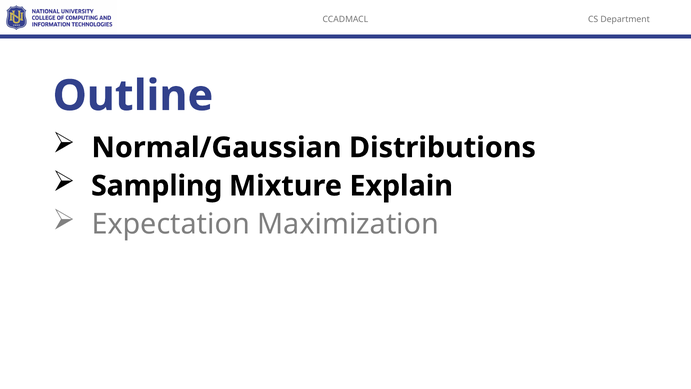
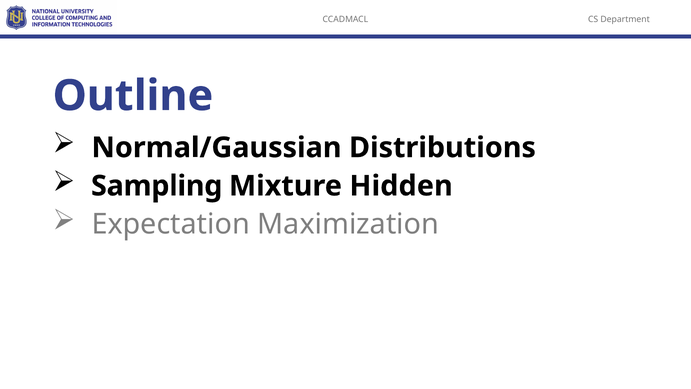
Explain: Explain -> Hidden
